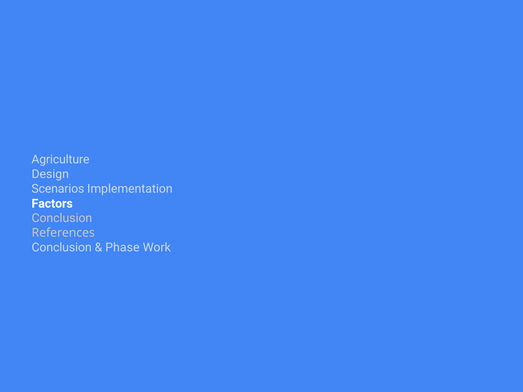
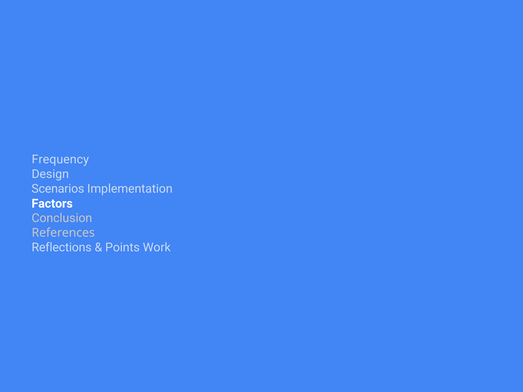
Agriculture: Agriculture -> Frequency
Conclusion at (62, 248): Conclusion -> Reflections
Phase: Phase -> Points
